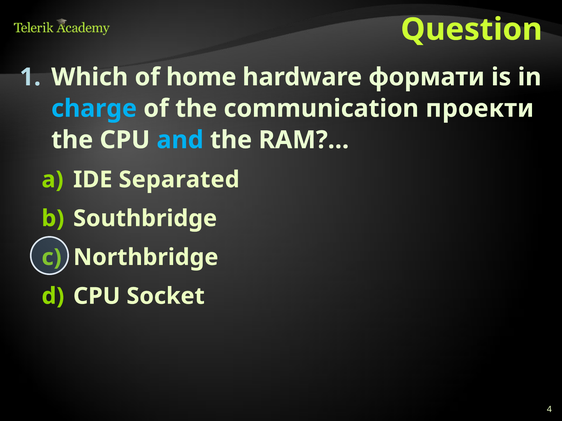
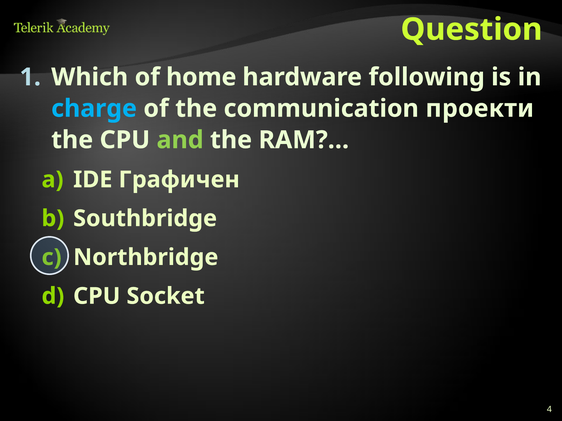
формати: формати -> following
and colour: light blue -> light green
Separated: Separated -> Графичен
